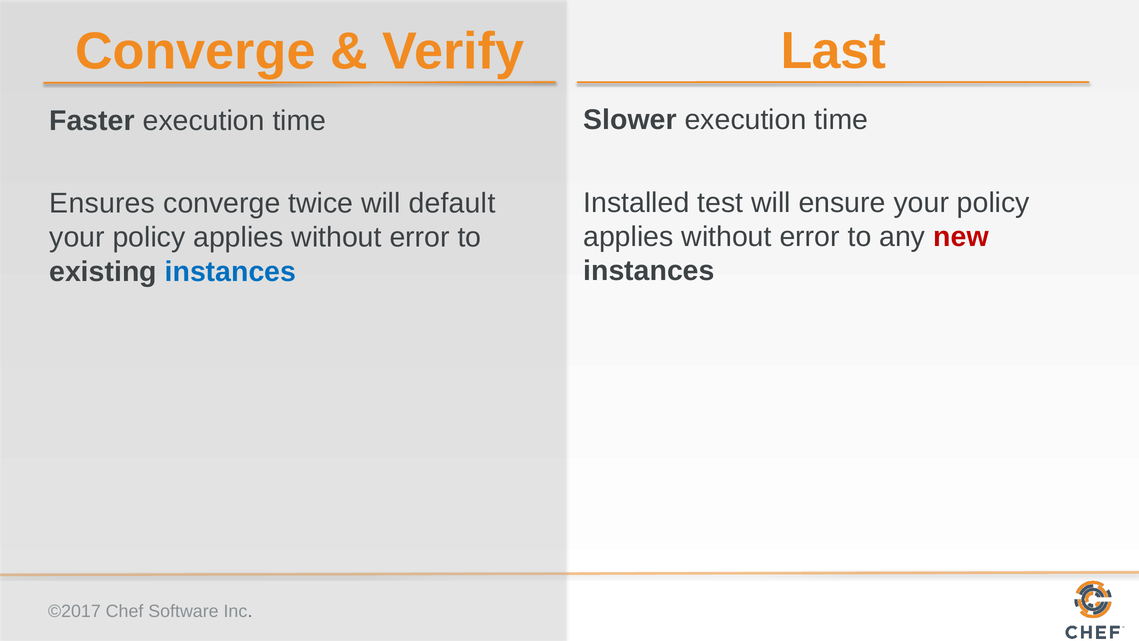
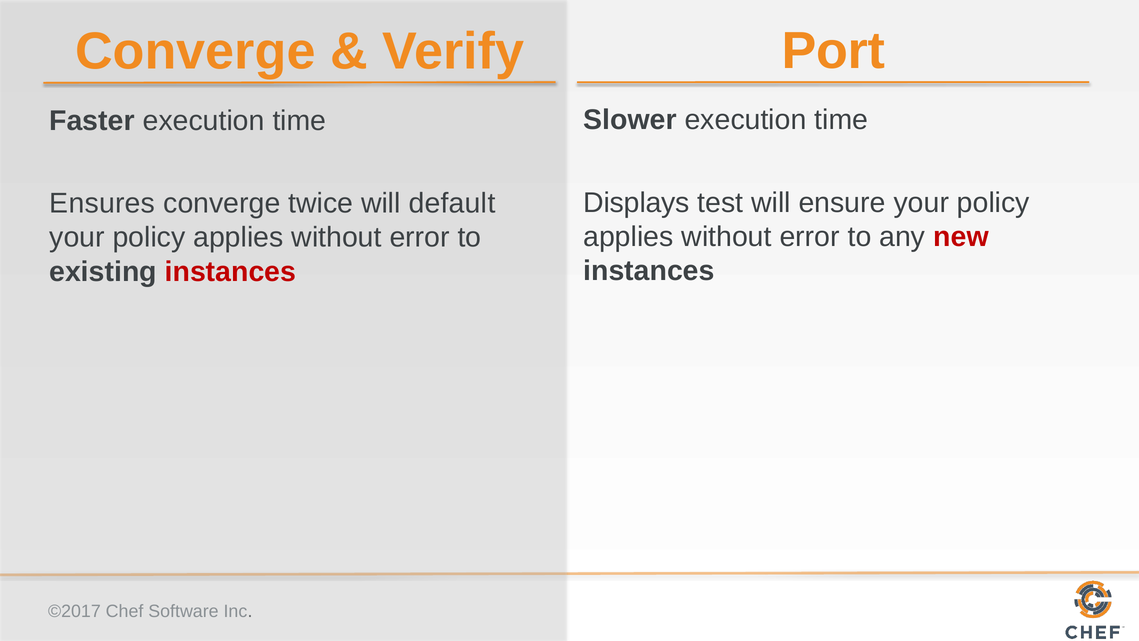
Last: Last -> Port
Installed: Installed -> Displays
instances at (230, 272) colour: blue -> red
